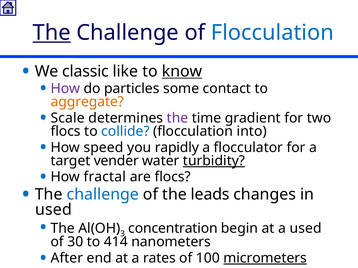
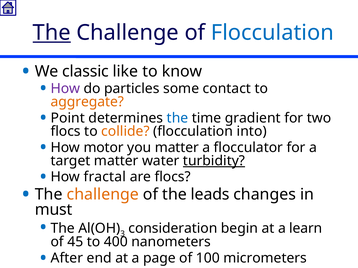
know underline: present -> none
Scale: Scale -> Point
the at (177, 118) colour: purple -> blue
collide colour: blue -> orange
speed: speed -> motor
you rapidly: rapidly -> matter
target vender: vender -> matter
challenge at (103, 195) colour: blue -> orange
used at (53, 210): used -> must
concentration: concentration -> consideration
a used: used -> learn
30: 30 -> 45
414: 414 -> 400
rates: rates -> page
micrometers underline: present -> none
